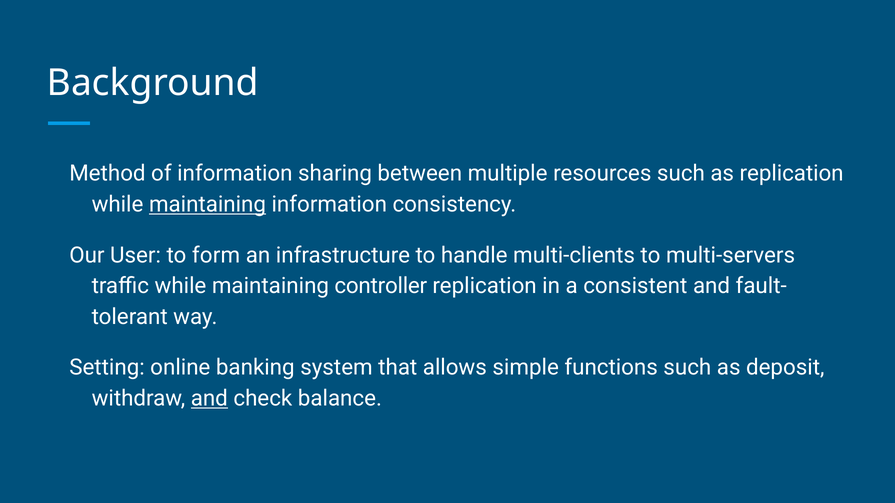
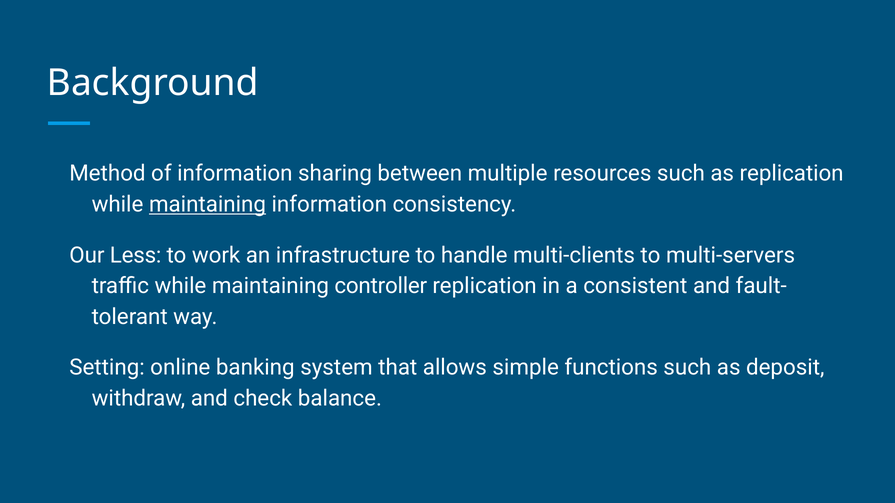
User: User -> Less
form: form -> work
and at (209, 399) underline: present -> none
